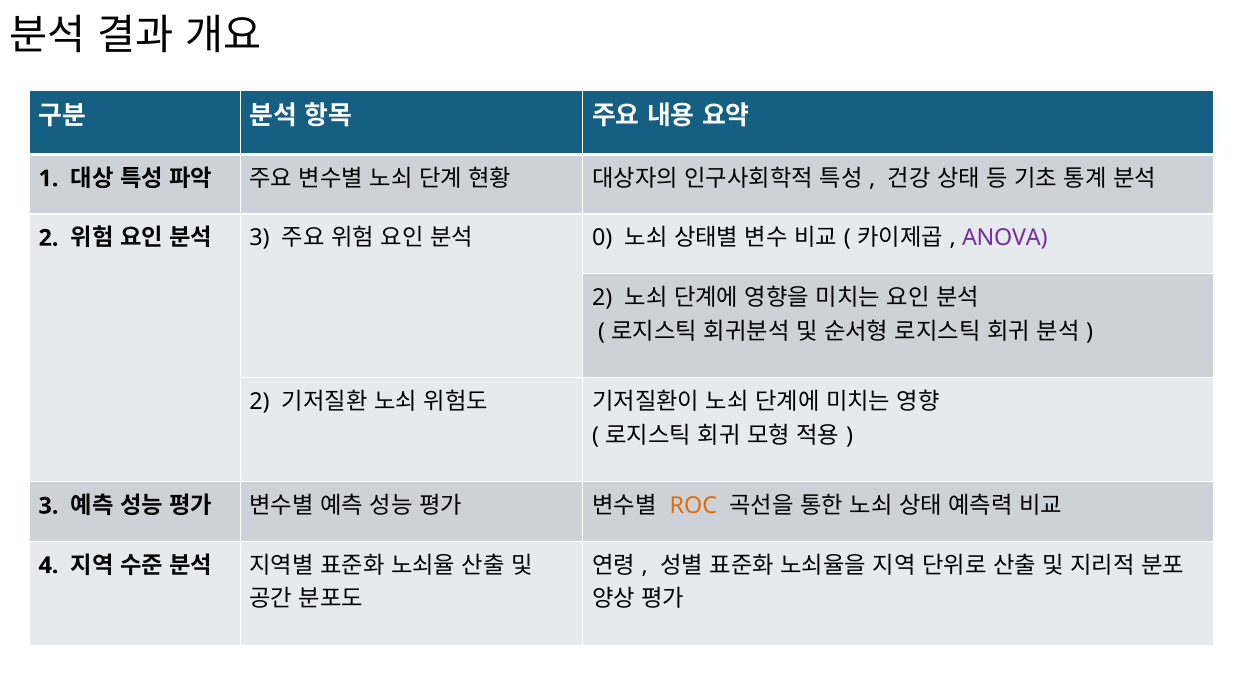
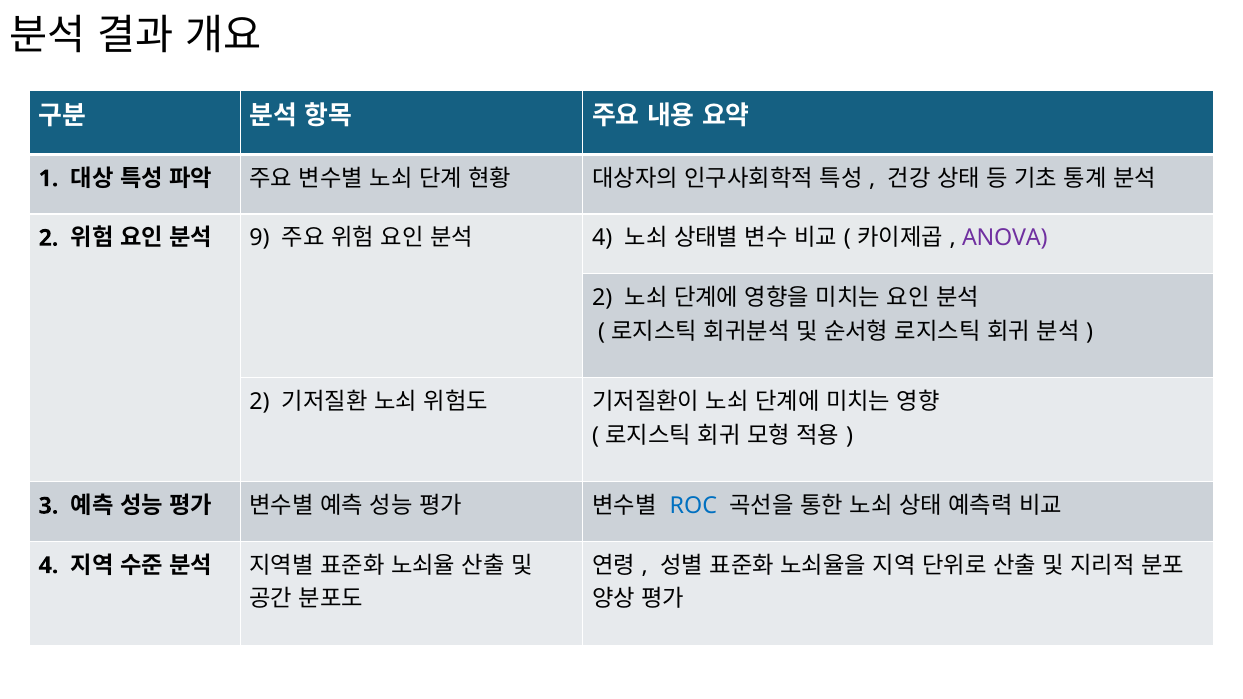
3 at (260, 238): 3 -> 9
0 at (602, 238): 0 -> 4
ROC colour: orange -> blue
